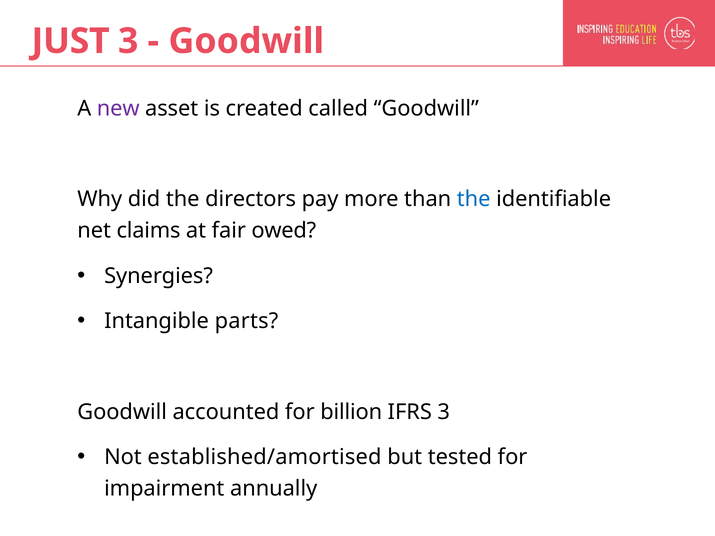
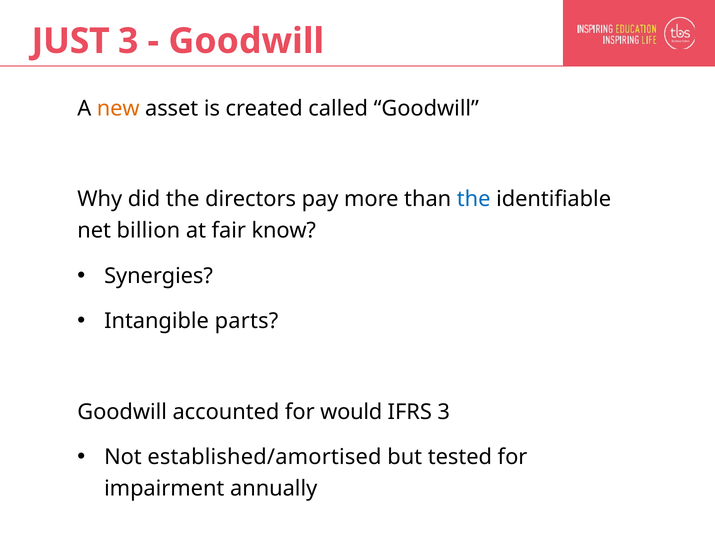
new colour: purple -> orange
claims: claims -> billion
owed: owed -> know
billion: billion -> would
